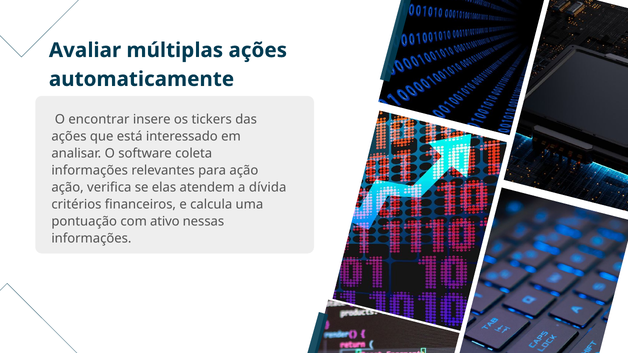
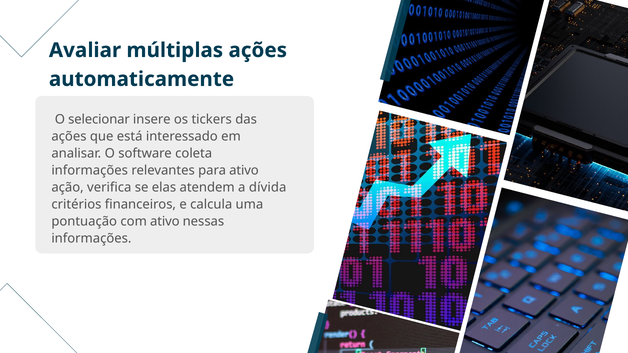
encontrar: encontrar -> selecionar
para ação: ação -> ativo
